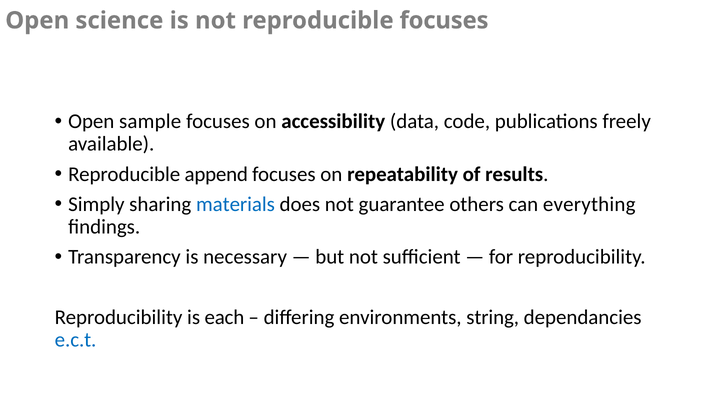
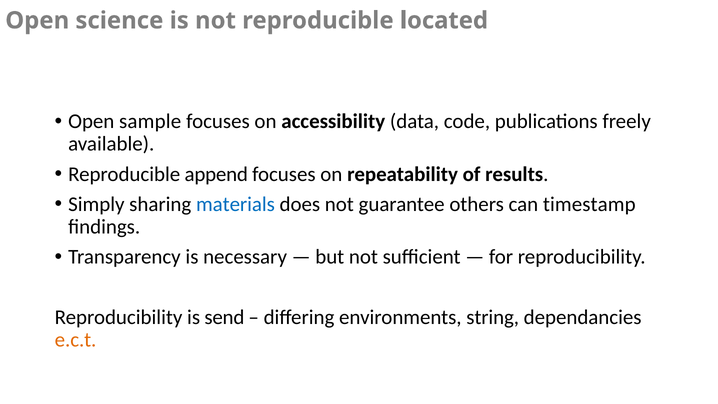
reproducible focuses: focuses -> located
everything: everything -> timestamp
each: each -> send
e.c.t colour: blue -> orange
